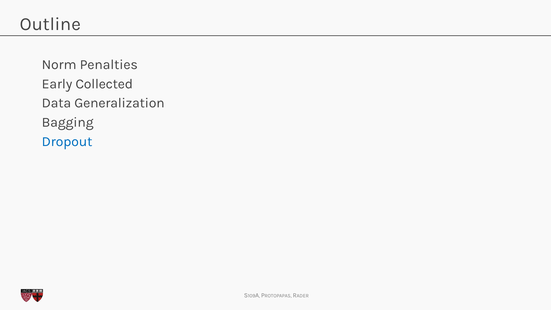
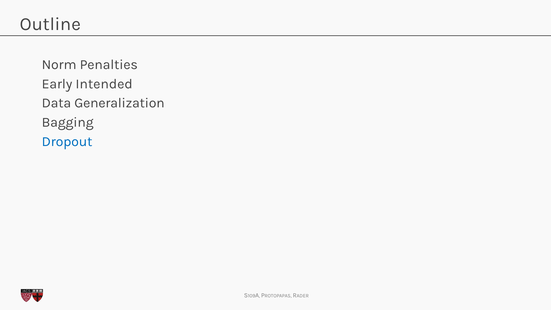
Collected: Collected -> Intended
